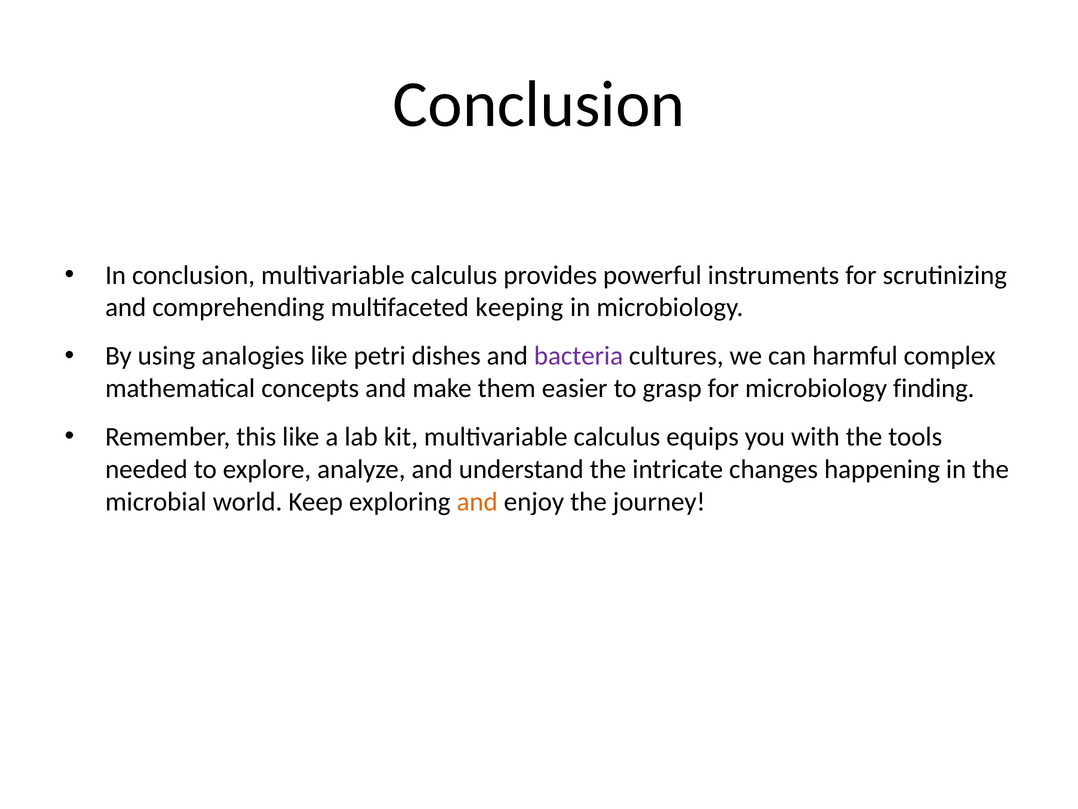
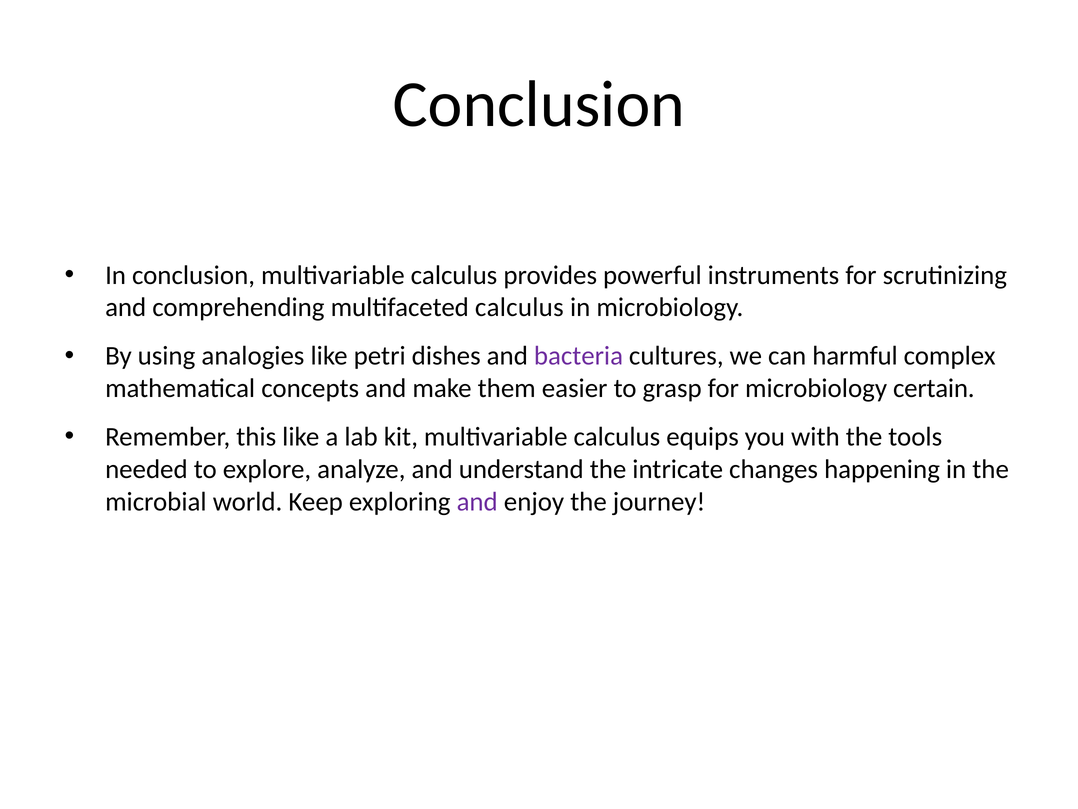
multifaceted keeping: keeping -> calculus
finding: finding -> certain
and at (477, 501) colour: orange -> purple
